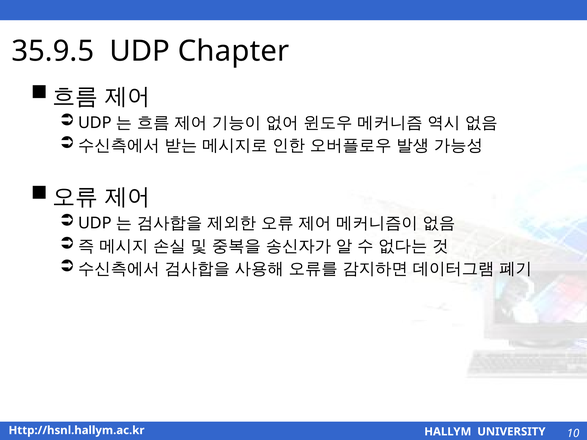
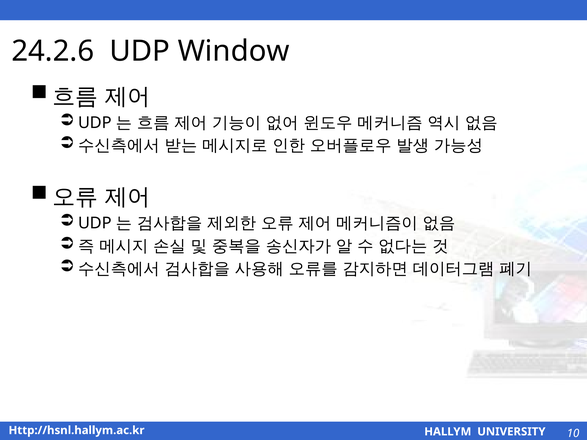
35.9.5: 35.9.5 -> 24.2.6
Chapter: Chapter -> Window
